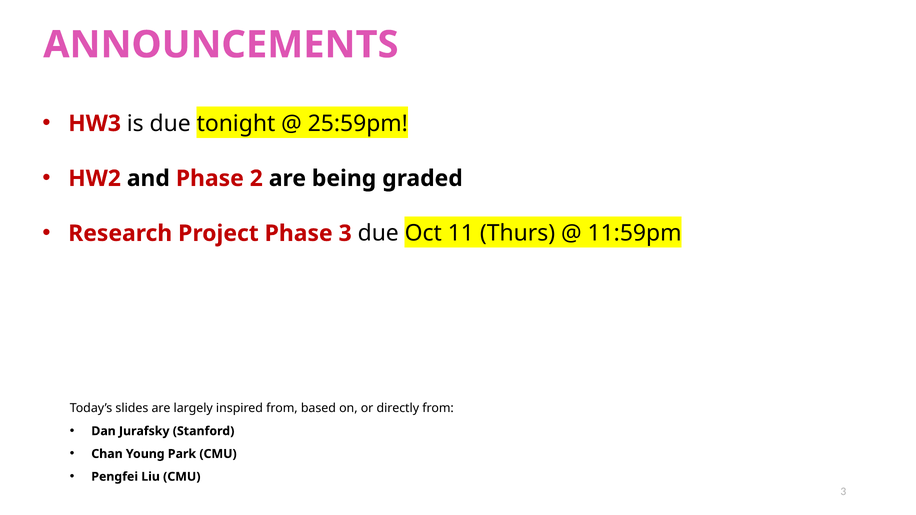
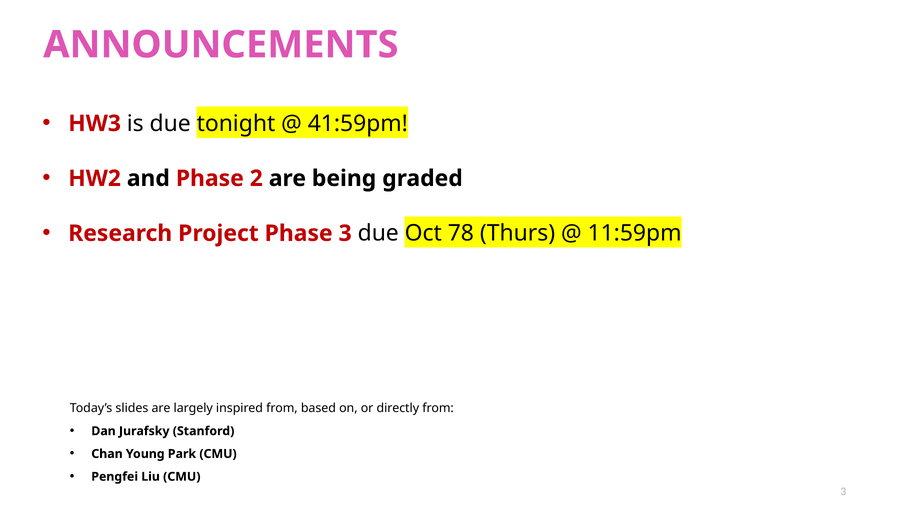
25:59pm: 25:59pm -> 41:59pm
11: 11 -> 78
